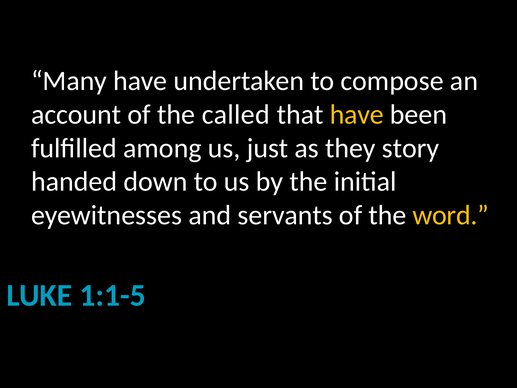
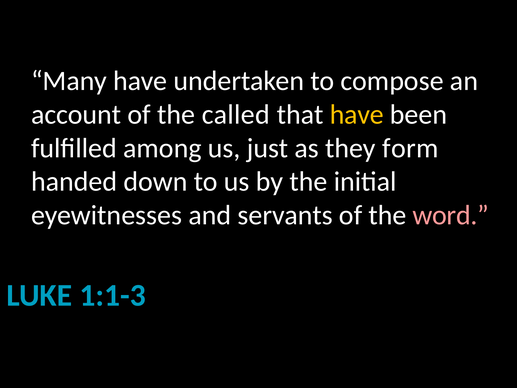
story: story -> form
word colour: yellow -> pink
1:1-5: 1:1-5 -> 1:1-3
